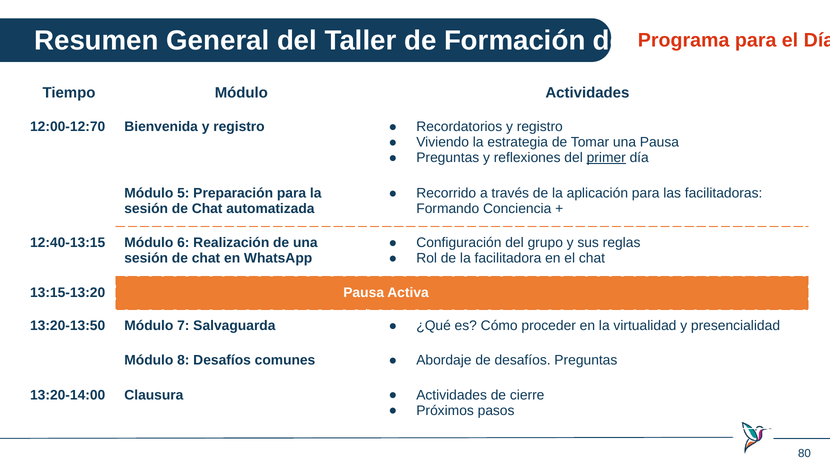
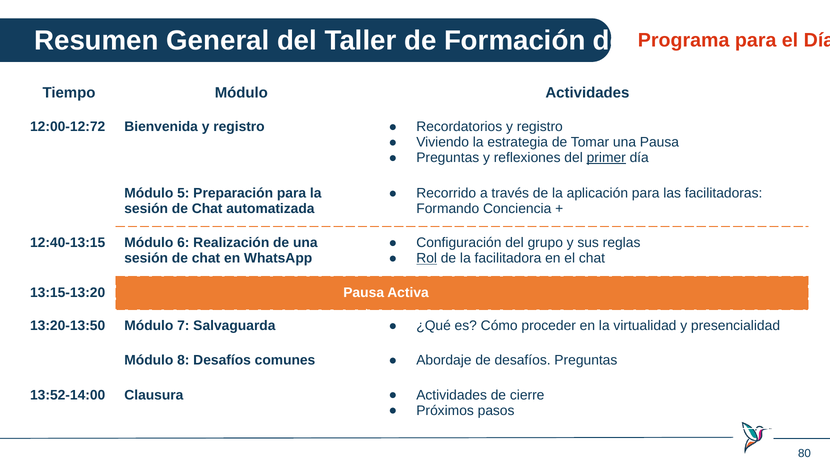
12:00-12:70: 12:00-12:70 -> 12:00-12:72
Rol underline: none -> present
13:20-14:00: 13:20-14:00 -> 13:52-14:00
